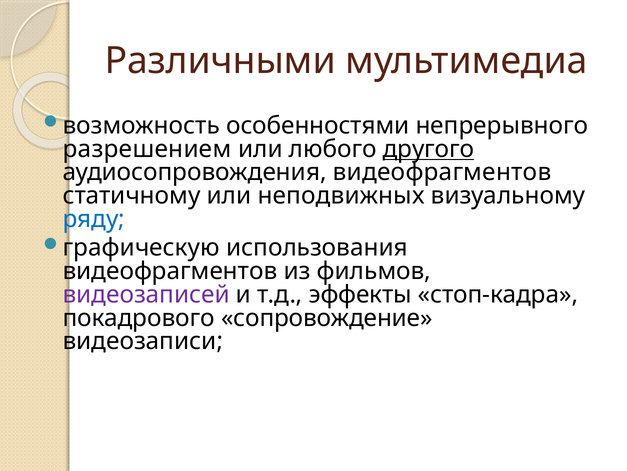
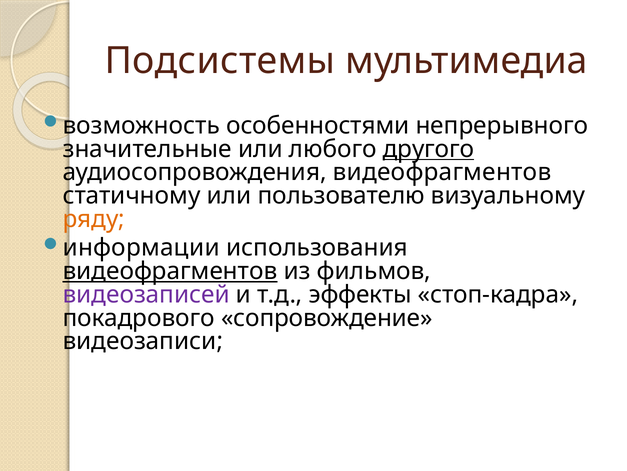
Различными: Различными -> Подсистемы
разрешением: разрешением -> значительные
неподвижных: неподвижных -> пользователю
ряду colour: blue -> orange
графическую: графическую -> информации
видеофрагментов at (170, 271) underline: none -> present
